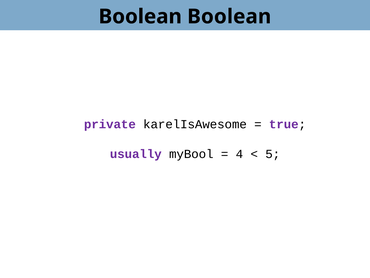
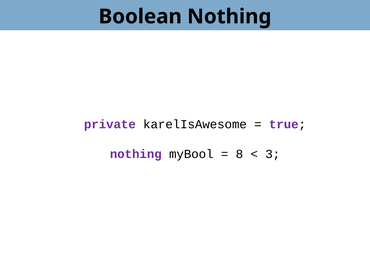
Boolean Boolean: Boolean -> Nothing
usually at (136, 154): usually -> nothing
4: 4 -> 8
5: 5 -> 3
